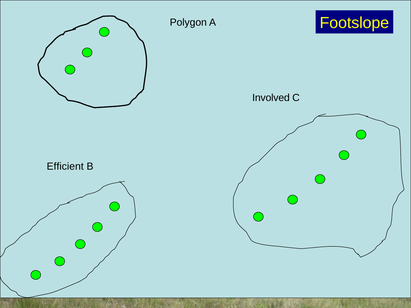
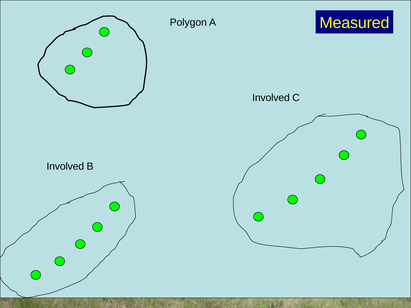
Footslope: Footslope -> Measured
Efficient at (65, 166): Efficient -> Involved
